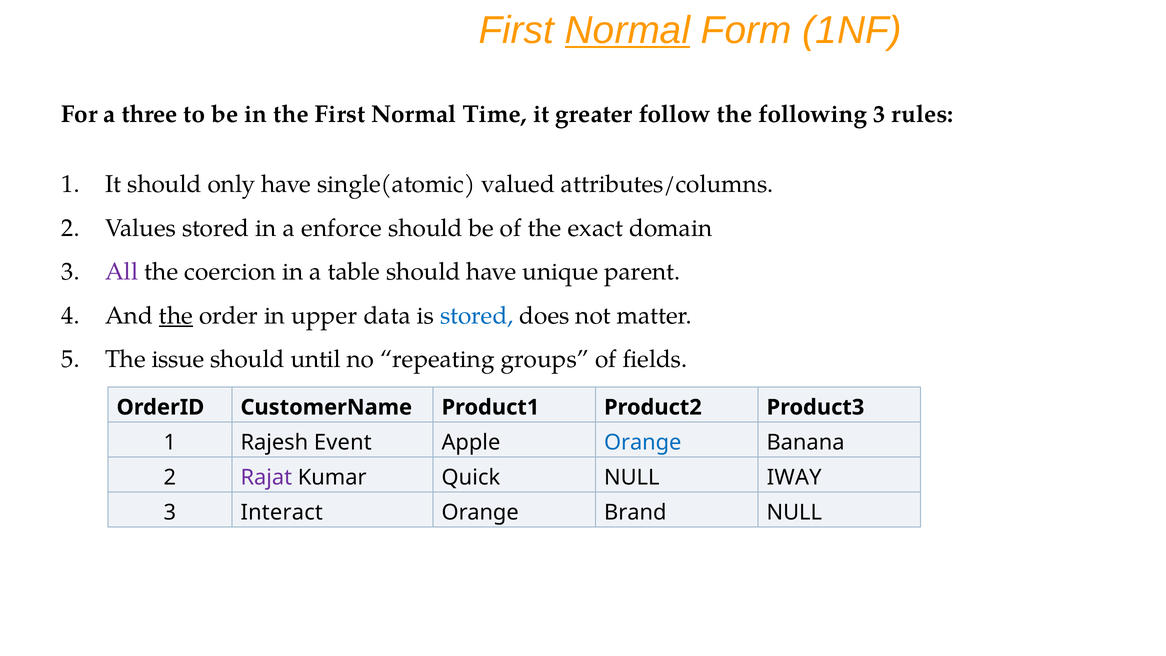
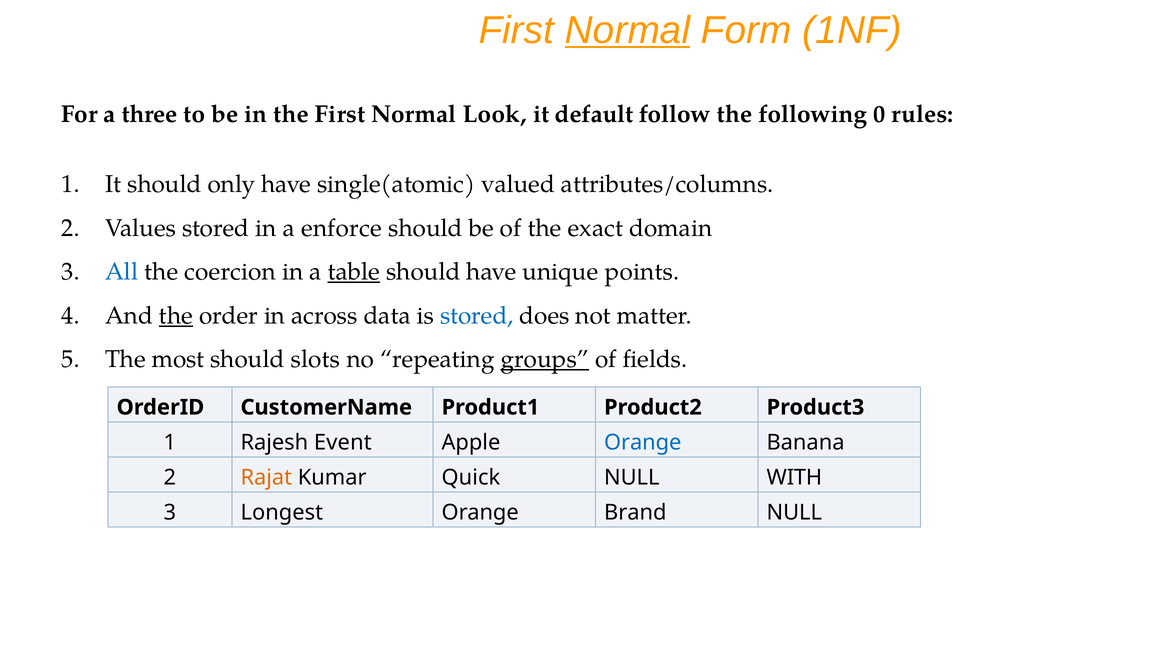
Time: Time -> Look
greater: greater -> default
following 3: 3 -> 0
All colour: purple -> blue
table underline: none -> present
parent: parent -> points
upper: upper -> across
issue: issue -> most
until: until -> slots
groups underline: none -> present
Rajat colour: purple -> orange
IWAY: IWAY -> WITH
Interact: Interact -> Longest
